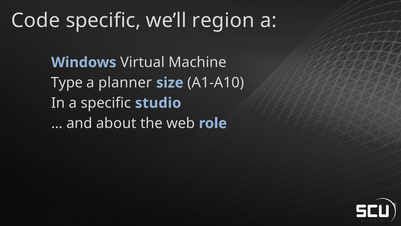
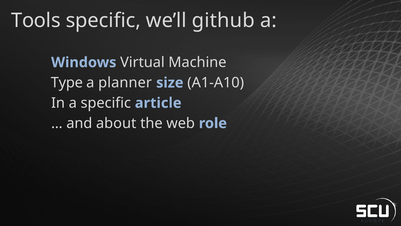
Code: Code -> Tools
region: region -> github
studio: studio -> article
